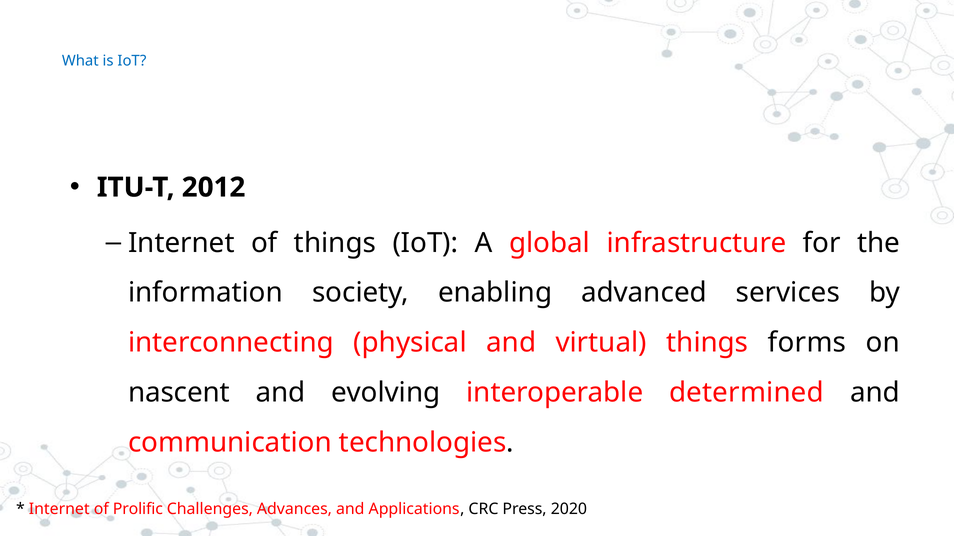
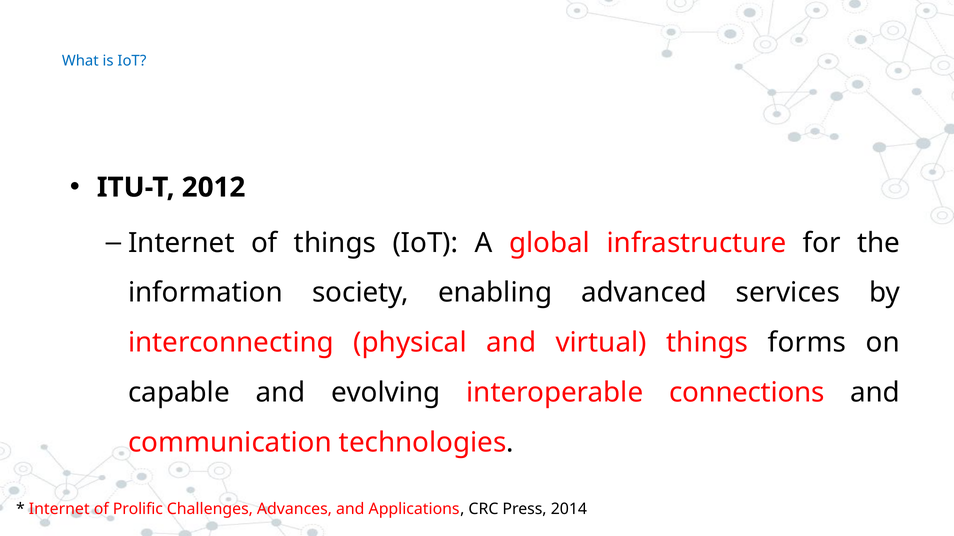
nascent: nascent -> capable
determined: determined -> connections
2020: 2020 -> 2014
